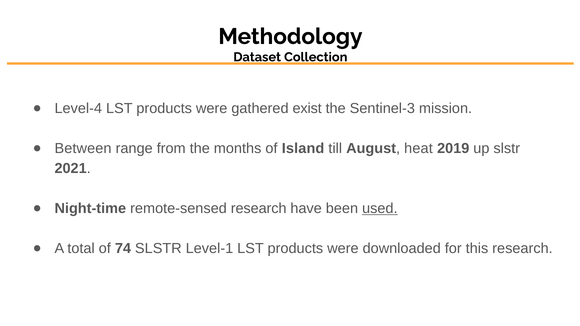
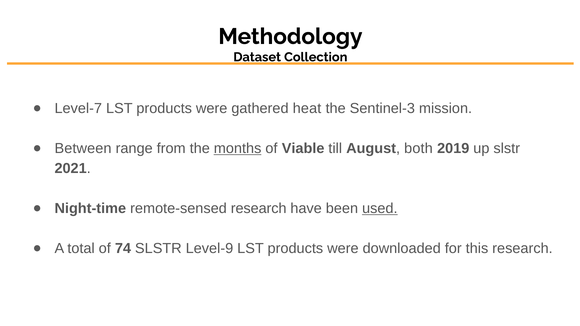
Level-4: Level-4 -> Level-7
exist: exist -> heat
months underline: none -> present
Island: Island -> Viable
heat: heat -> both
Level-1: Level-1 -> Level-9
